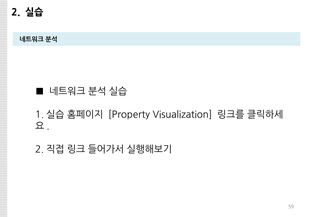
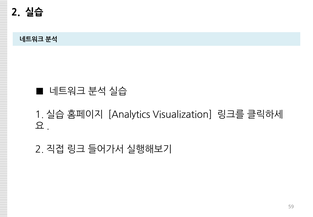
Property: Property -> Analytics
